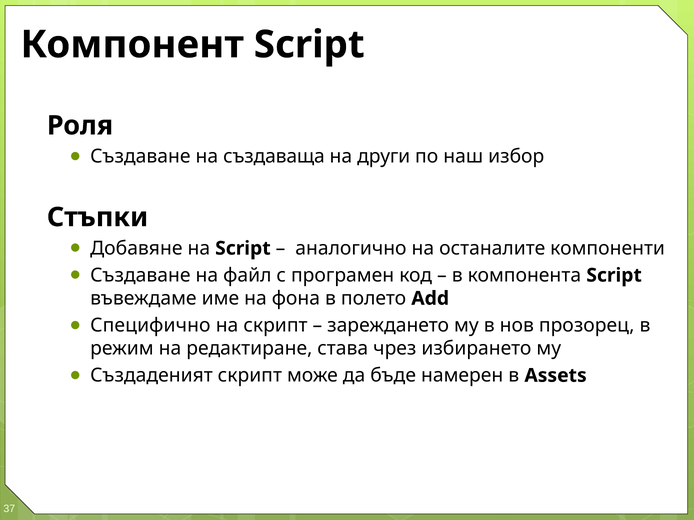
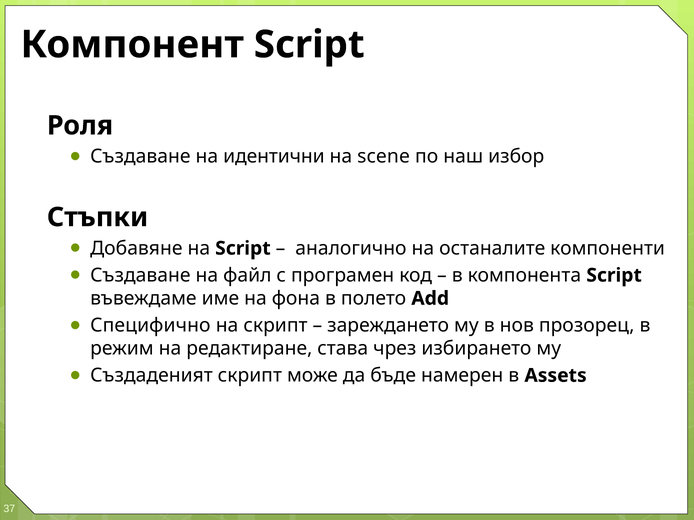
създаваща: създаваща -> идентични
други: други -> scene
